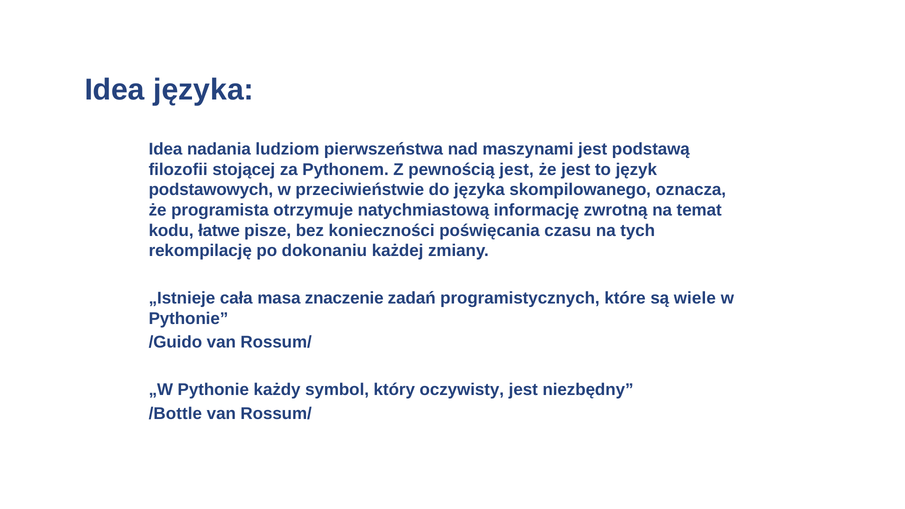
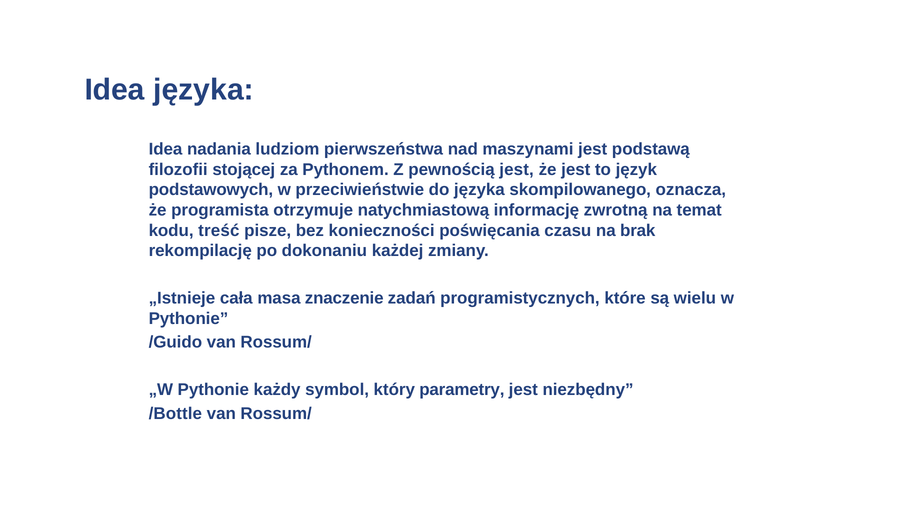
łatwe: łatwe -> treść
tych: tych -> brak
wiele: wiele -> wielu
oczywisty: oczywisty -> parametry
